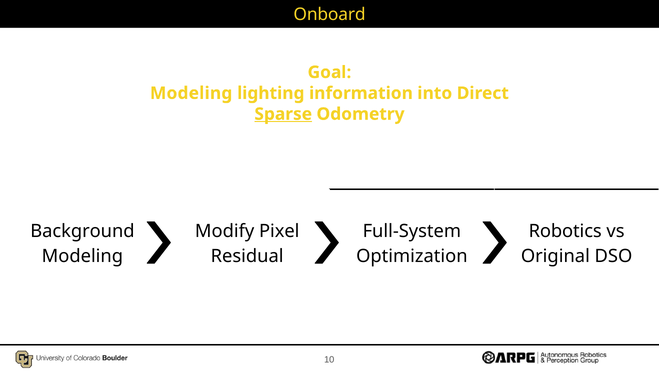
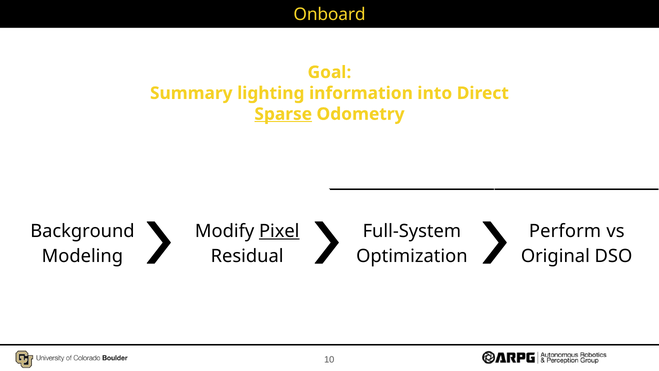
Modeling at (191, 93): Modeling -> Summary
Pixel underline: none -> present
Robotics: Robotics -> Perform
